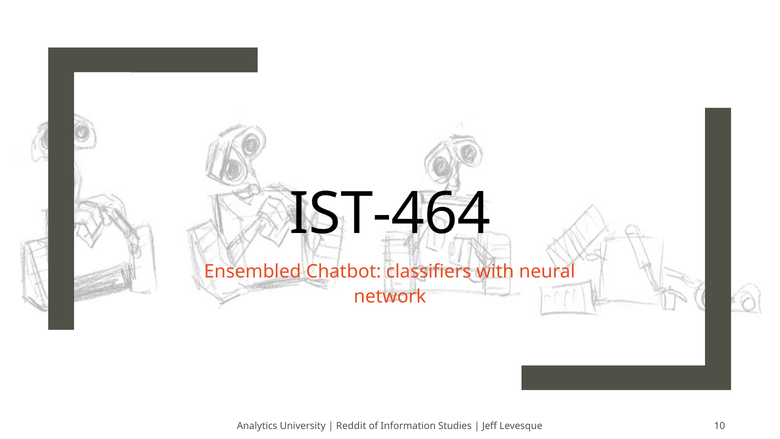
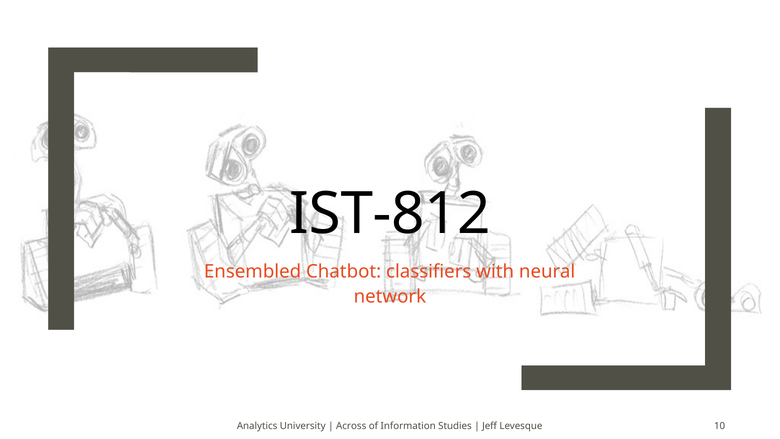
IST-464: IST-464 -> IST-812
Reddit: Reddit -> Across
